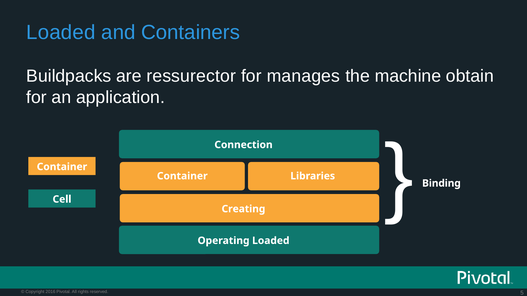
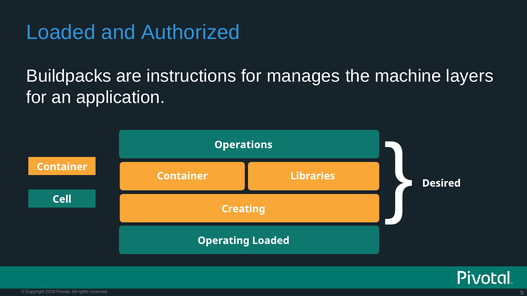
Containers: Containers -> Authorized
ressurector: ressurector -> instructions
obtain: obtain -> layers
Connection: Connection -> Operations
Binding: Binding -> Desired
